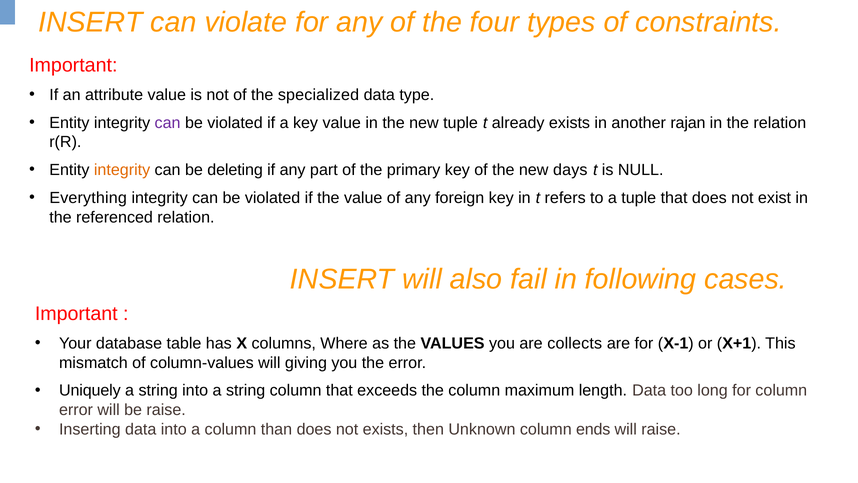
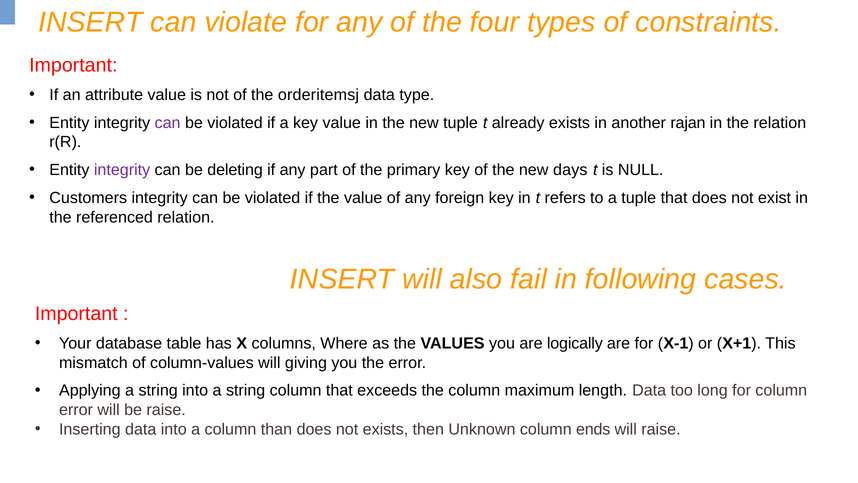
specialized: specialized -> orderitemsj
integrity at (122, 170) colour: orange -> purple
Everything: Everything -> Customers
collects: collects -> logically
Uniquely: Uniquely -> Applying
